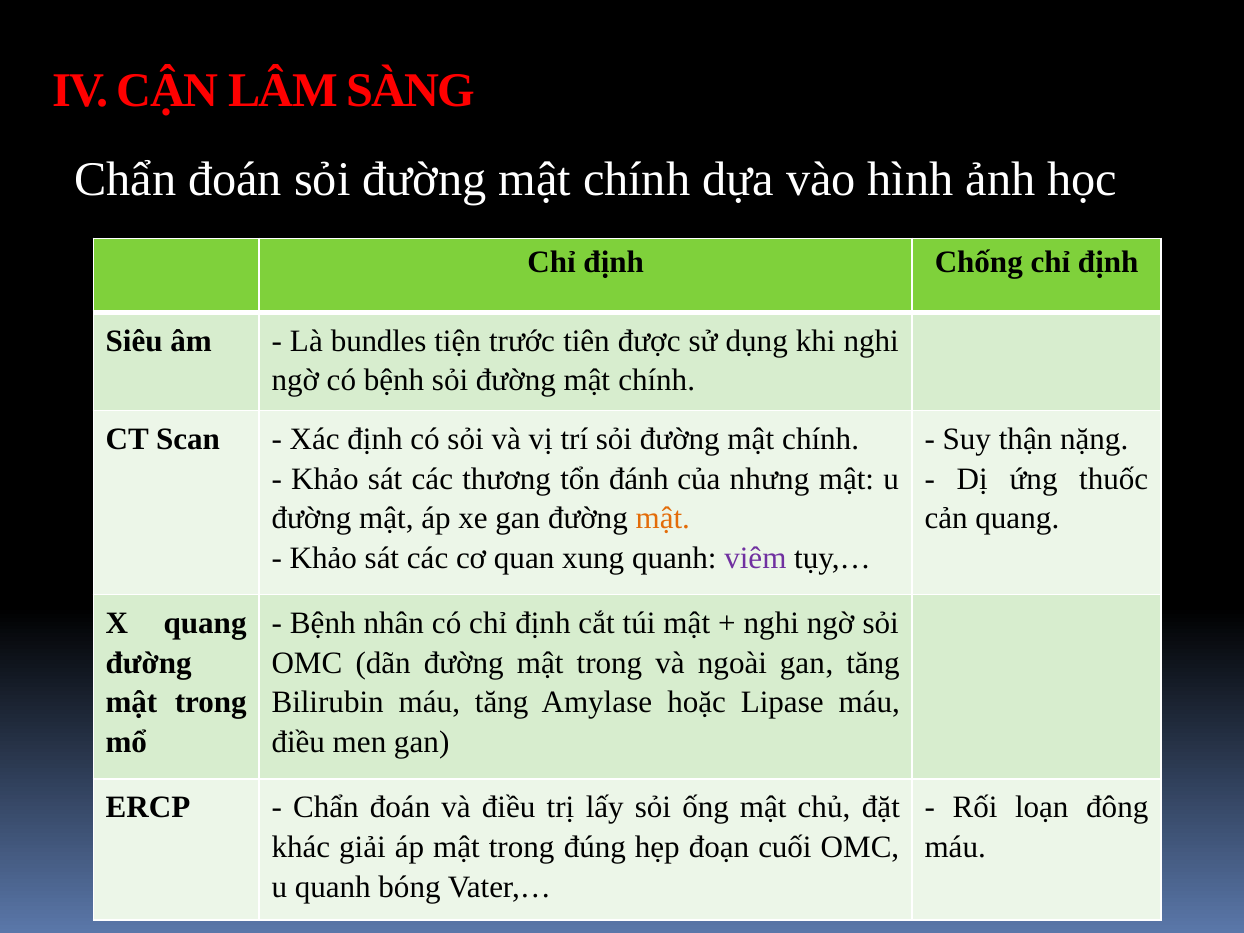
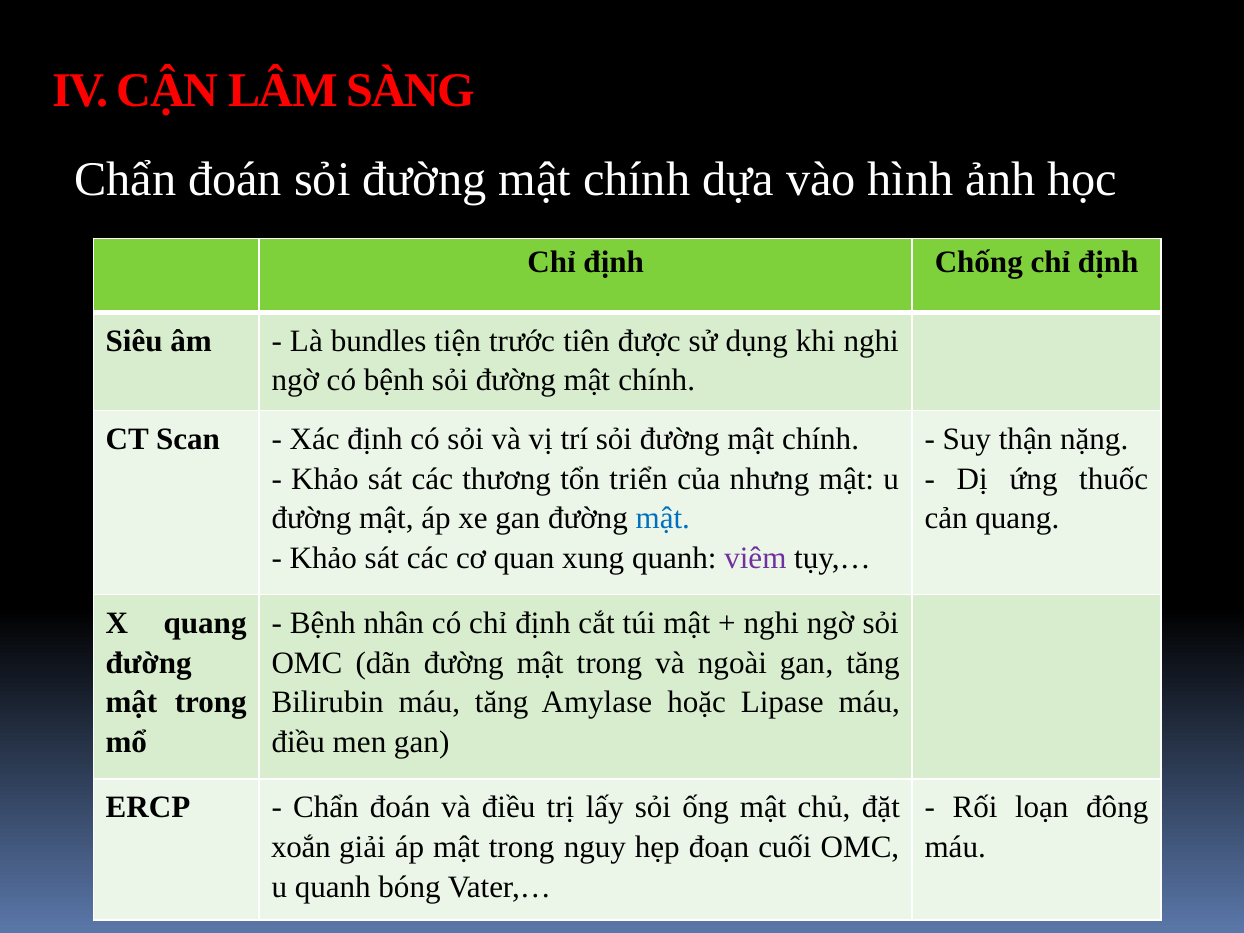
đánh: đánh -> triển
mật at (663, 519) colour: orange -> blue
khác: khác -> xoắn
đúng: đúng -> nguy
